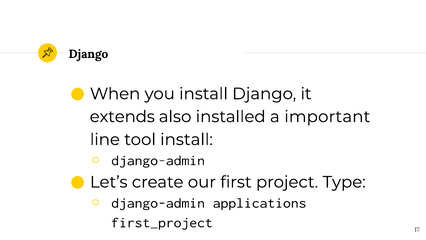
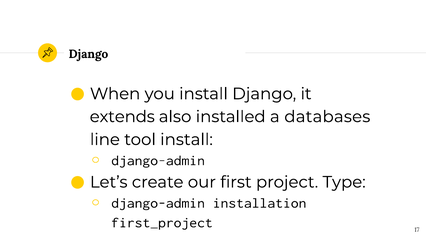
important: important -> databases
applications: applications -> installation
